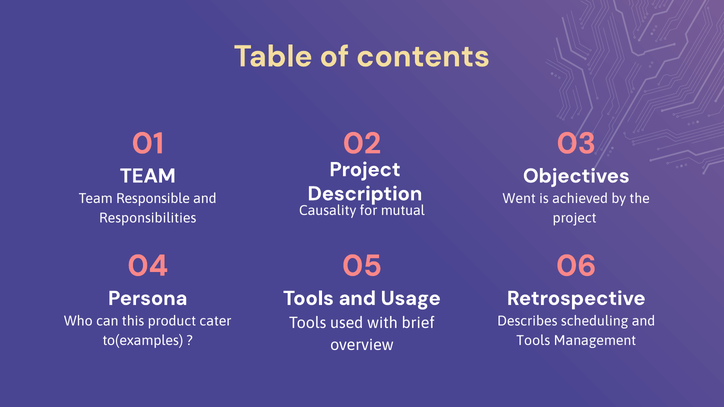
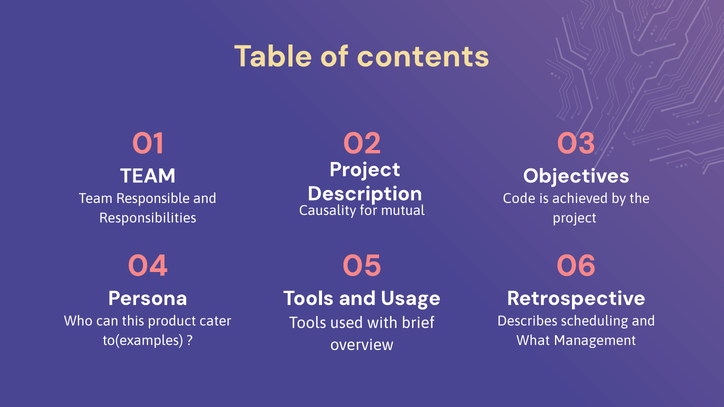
Went: Went -> Code
Tools at (533, 341): Tools -> What
